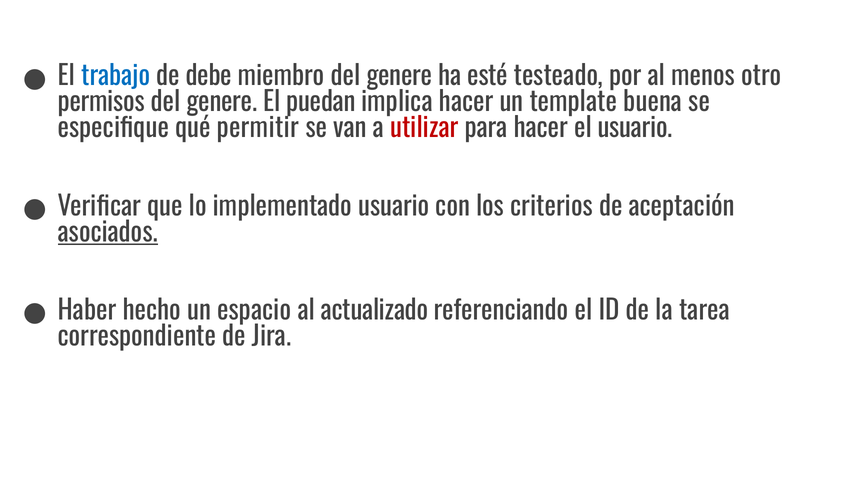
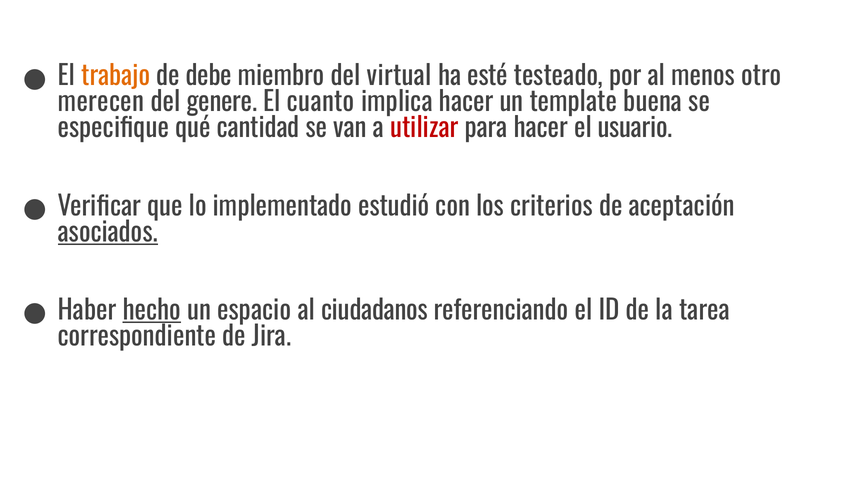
trabajo colour: blue -> orange
miembro del genere: genere -> virtual
permisos: permisos -> merecen
puedan: puedan -> cuanto
permitir: permitir -> cantidad
implementado usuario: usuario -> estudió
hecho underline: none -> present
actualizado: actualizado -> ciudadanos
